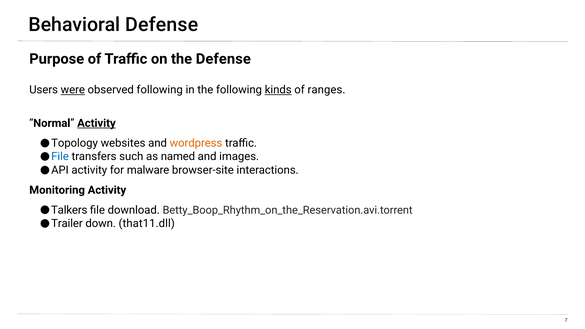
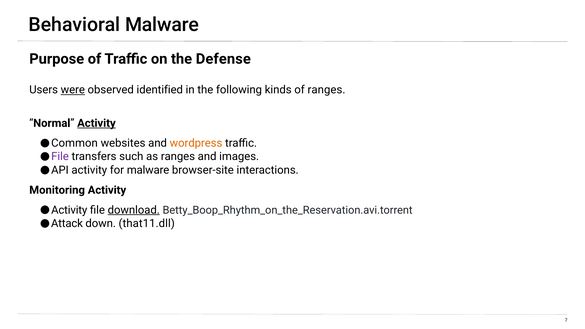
Behavioral Defense: Defense -> Malware
observed following: following -> identified
kinds underline: present -> none
Topology: Topology -> Common
File at (60, 157) colour: blue -> purple
as named: named -> ranges
Talkers at (69, 210): Talkers -> Activity
download underline: none -> present
Trailer: Trailer -> Attack
